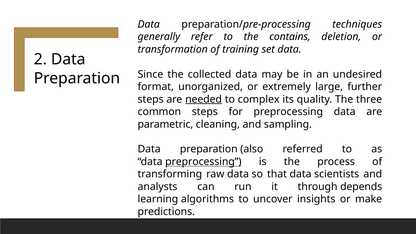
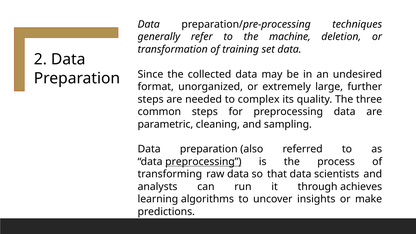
contains: contains -> machine
needed underline: present -> none
depends: depends -> achieves
